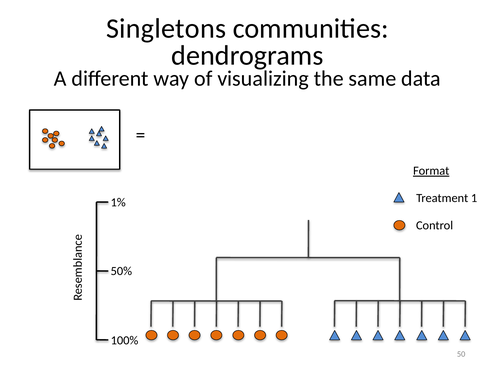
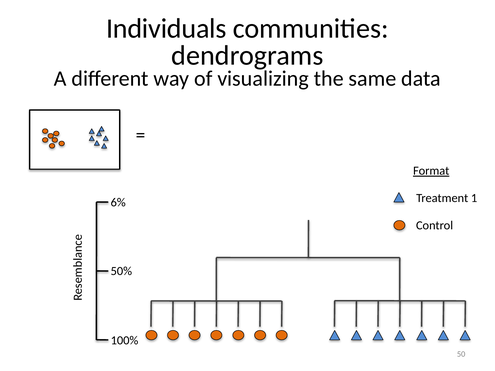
Singletons: Singletons -> Individuals
1%: 1% -> 6%
